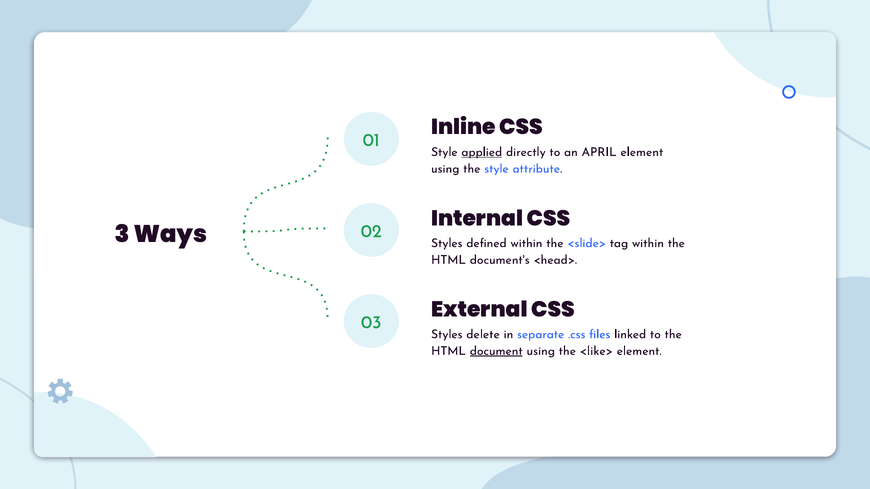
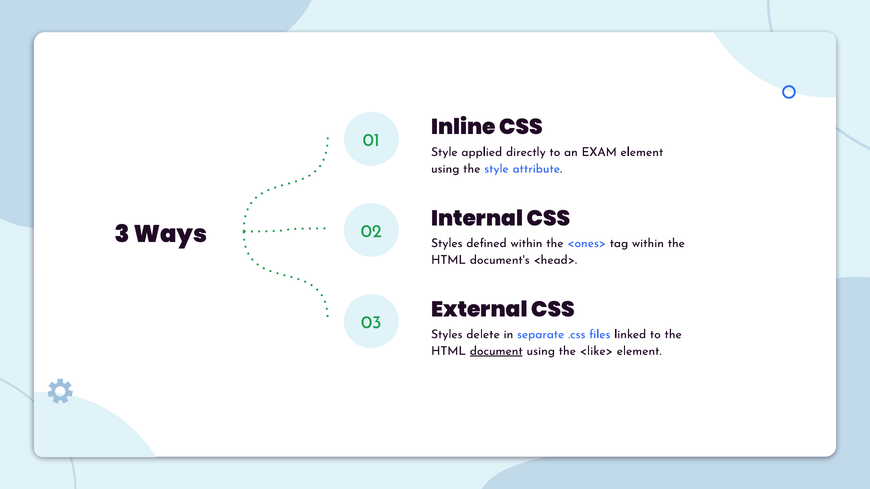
applied underline: present -> none
APRIL: APRIL -> EXAM
<slide>: <slide> -> <ones>
